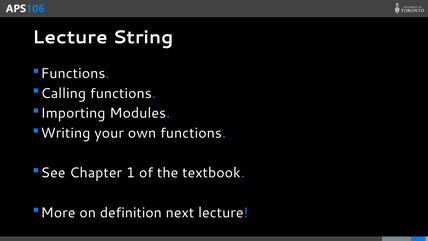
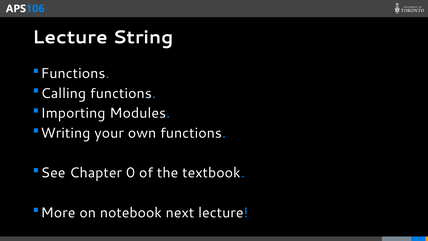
1: 1 -> 0
definition: definition -> notebook
